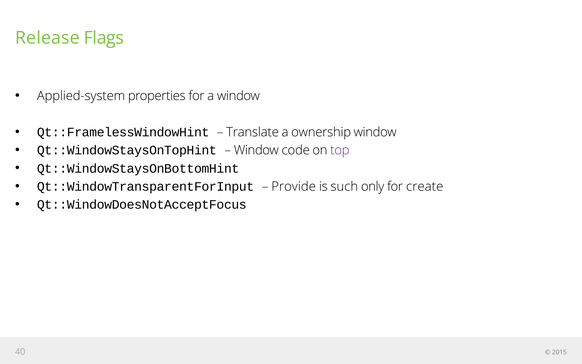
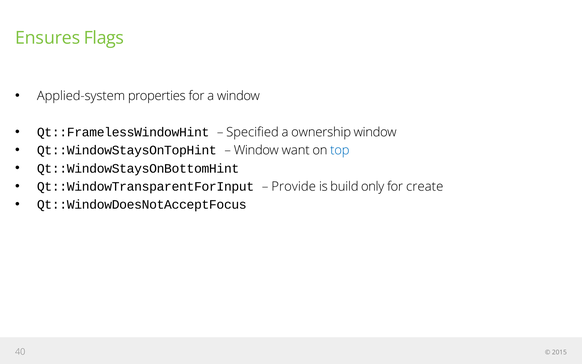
Release: Release -> Ensures
Translate: Translate -> Specified
code: code -> want
top colour: purple -> blue
such: such -> build
